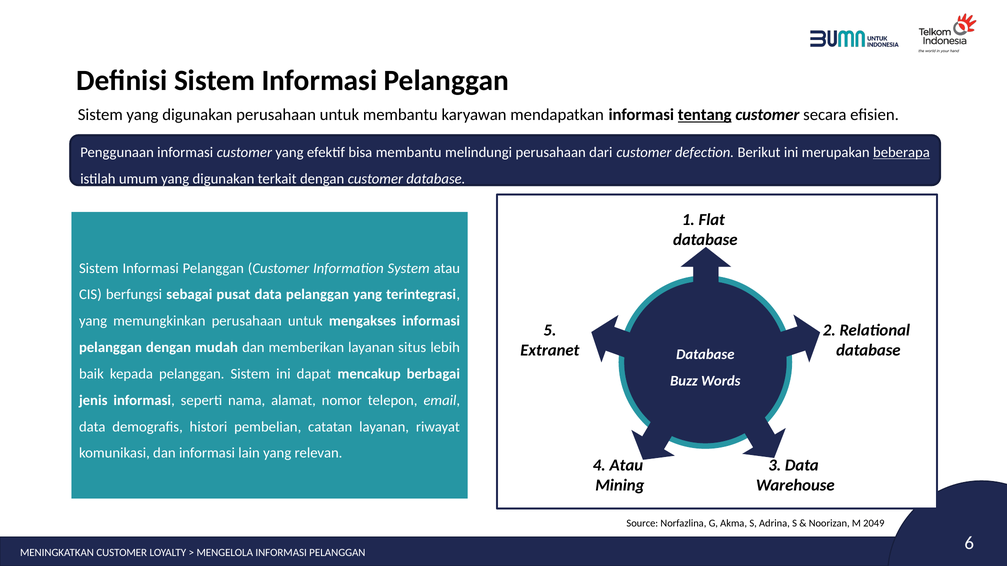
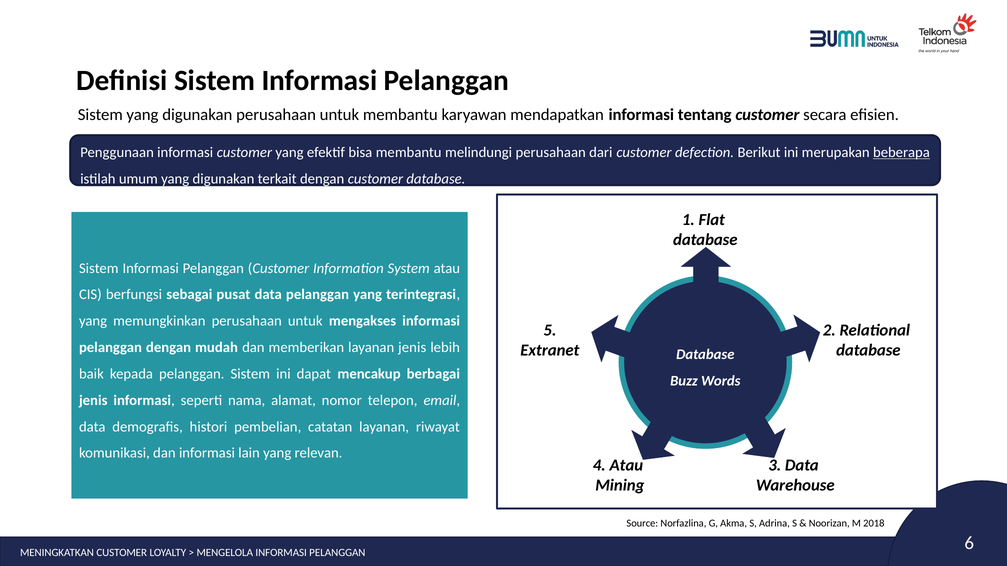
tentang underline: present -> none
layanan situs: situs -> jenis
2049: 2049 -> 2018
